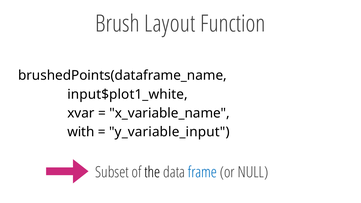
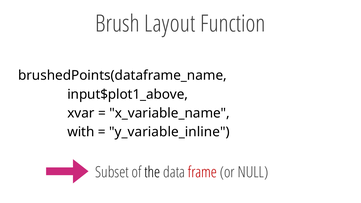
input$plot1_white: input$plot1_white -> input$plot1_above
y_variable_input: y_variable_input -> y_variable_inline
frame colour: blue -> red
